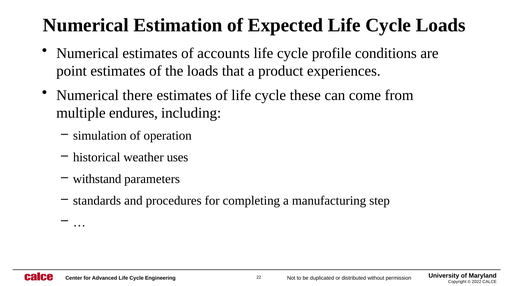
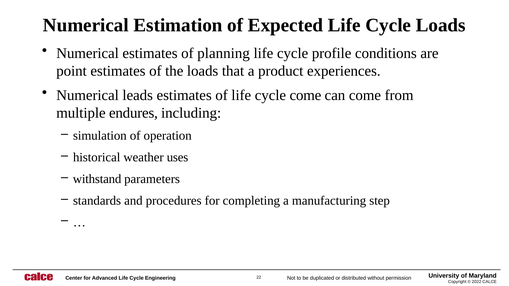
accounts: accounts -> planning
there: there -> leads
cycle these: these -> come
